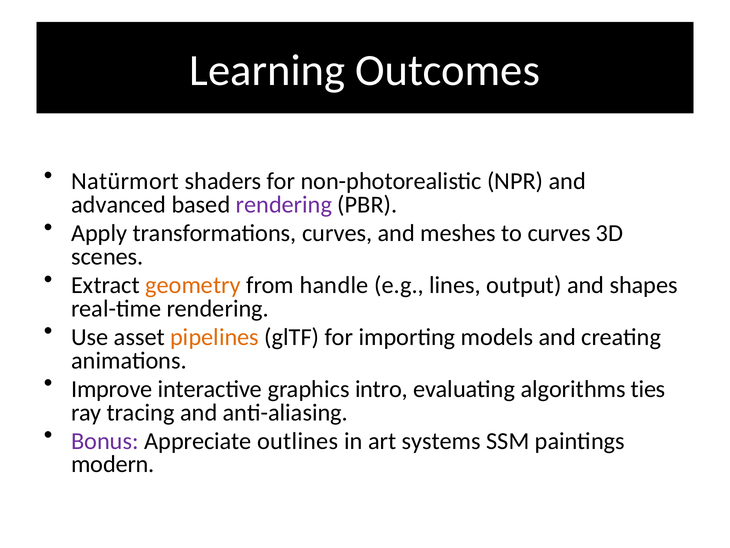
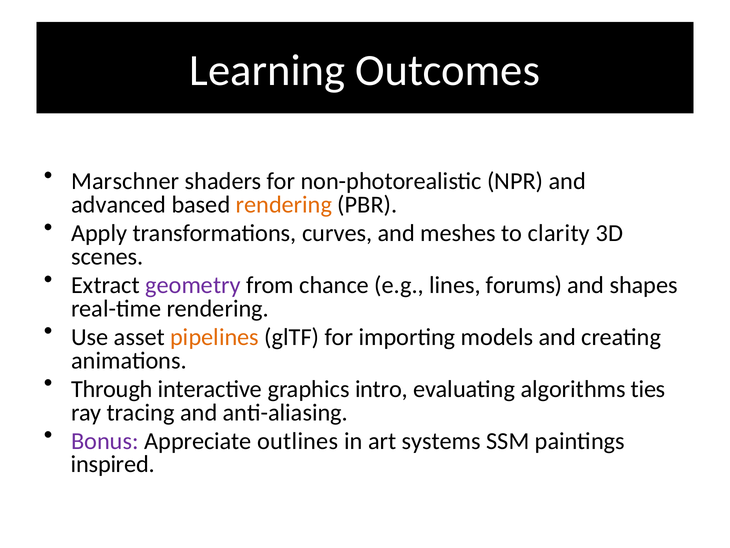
Natürmort: Natürmort -> Marschner
rendering at (284, 204) colour: purple -> orange
to curves: curves -> clarity
geometry colour: orange -> purple
handle: handle -> chance
output: output -> forums
Improve: Improve -> Through
modern: modern -> inspired
